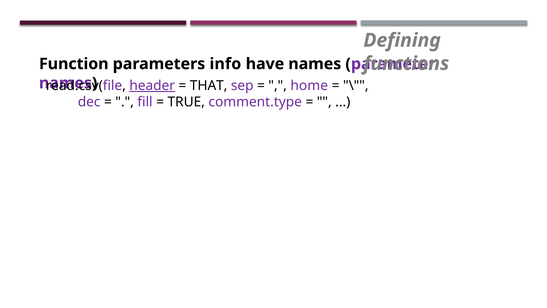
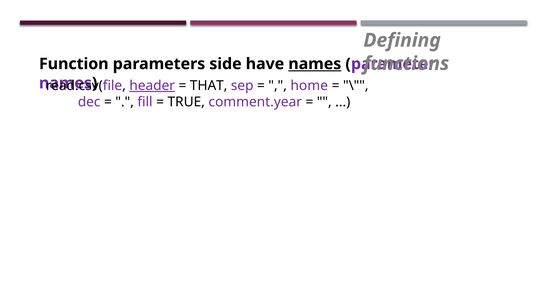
info: info -> side
names at (315, 64) underline: none -> present
comment.type: comment.type -> comment.year
